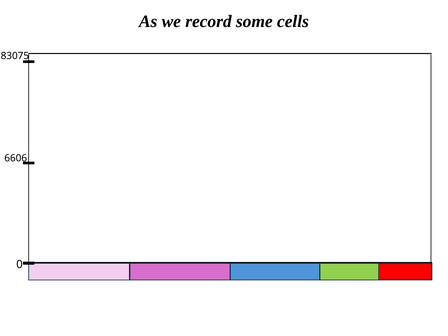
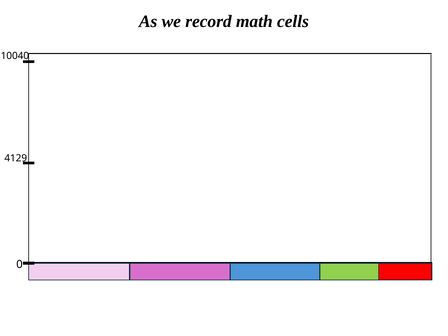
some: some -> math
83075: 83075 -> 10040
6606: 6606 -> 4129
